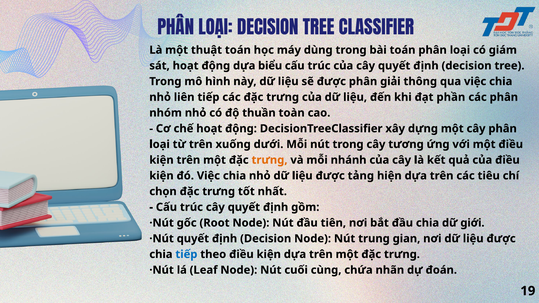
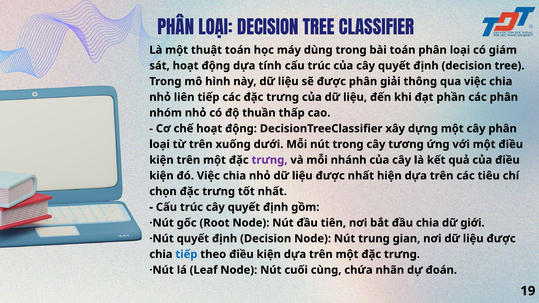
biểu: biểu -> tính
toàn: toàn -> thấp
trưng at (270, 160) colour: orange -> purple
được tảng: tảng -> nhất
